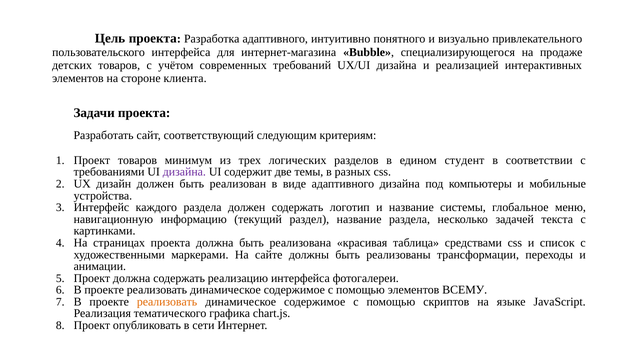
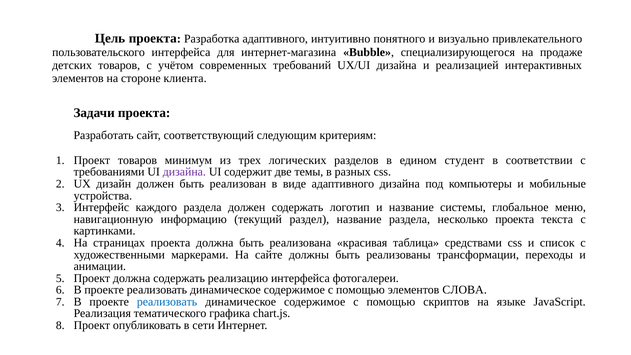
несколько задачей: задачей -> проекта
ВСЕМУ: ВСЕМУ -> СЛОВА
реализовать at (167, 301) colour: orange -> blue
